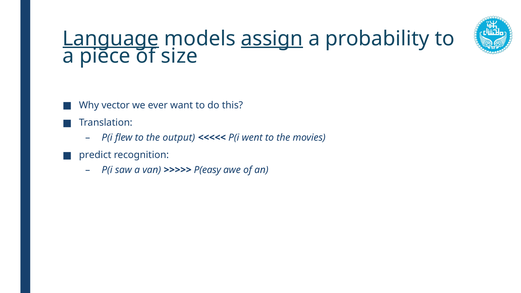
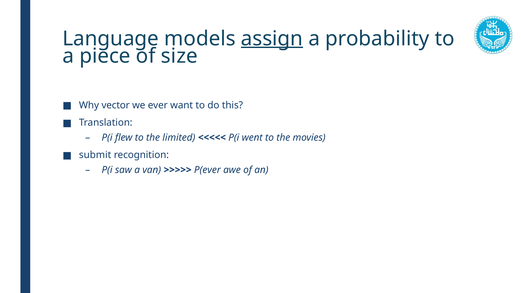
Language underline: present -> none
output: output -> limited
predict: predict -> submit
P(easy: P(easy -> P(ever
